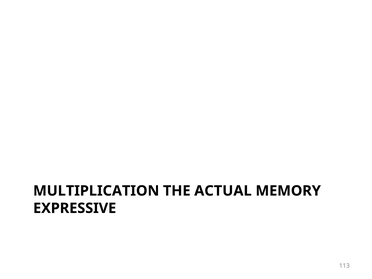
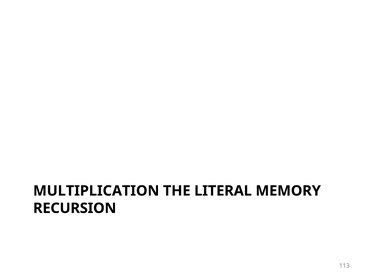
ACTUAL: ACTUAL -> LITERAL
EXPRESSIVE: EXPRESSIVE -> RECURSION
